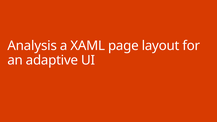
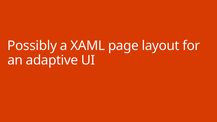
Analysis: Analysis -> Possibly
